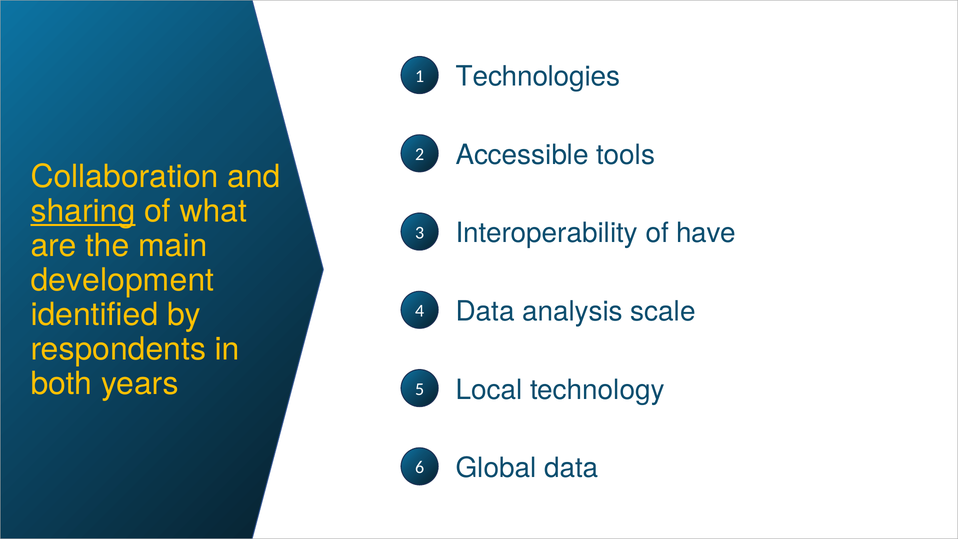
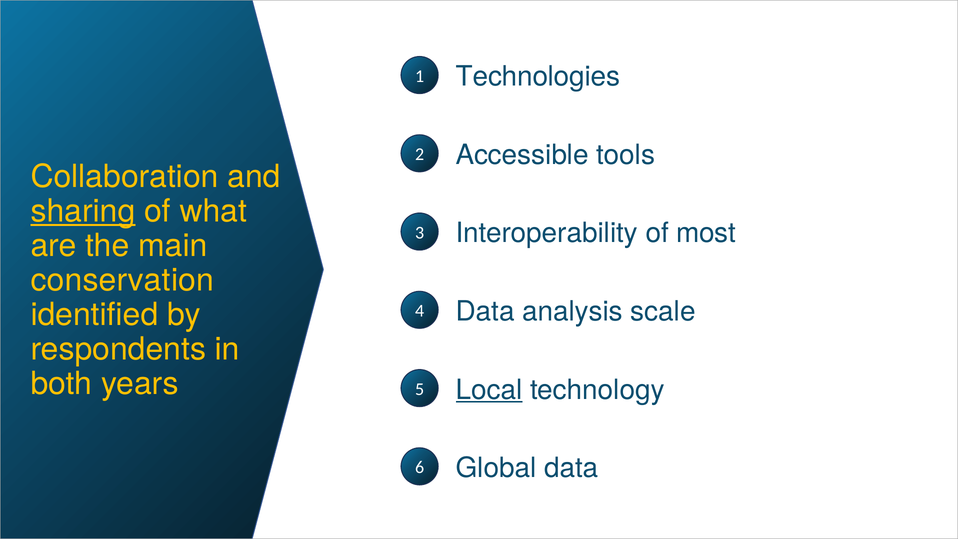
have: have -> most
development: development -> conservation
Local underline: none -> present
